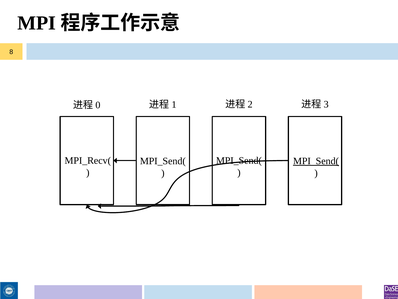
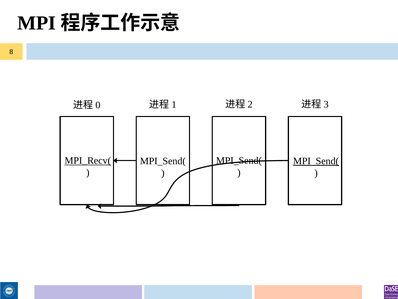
MPI_Recv( underline: none -> present
